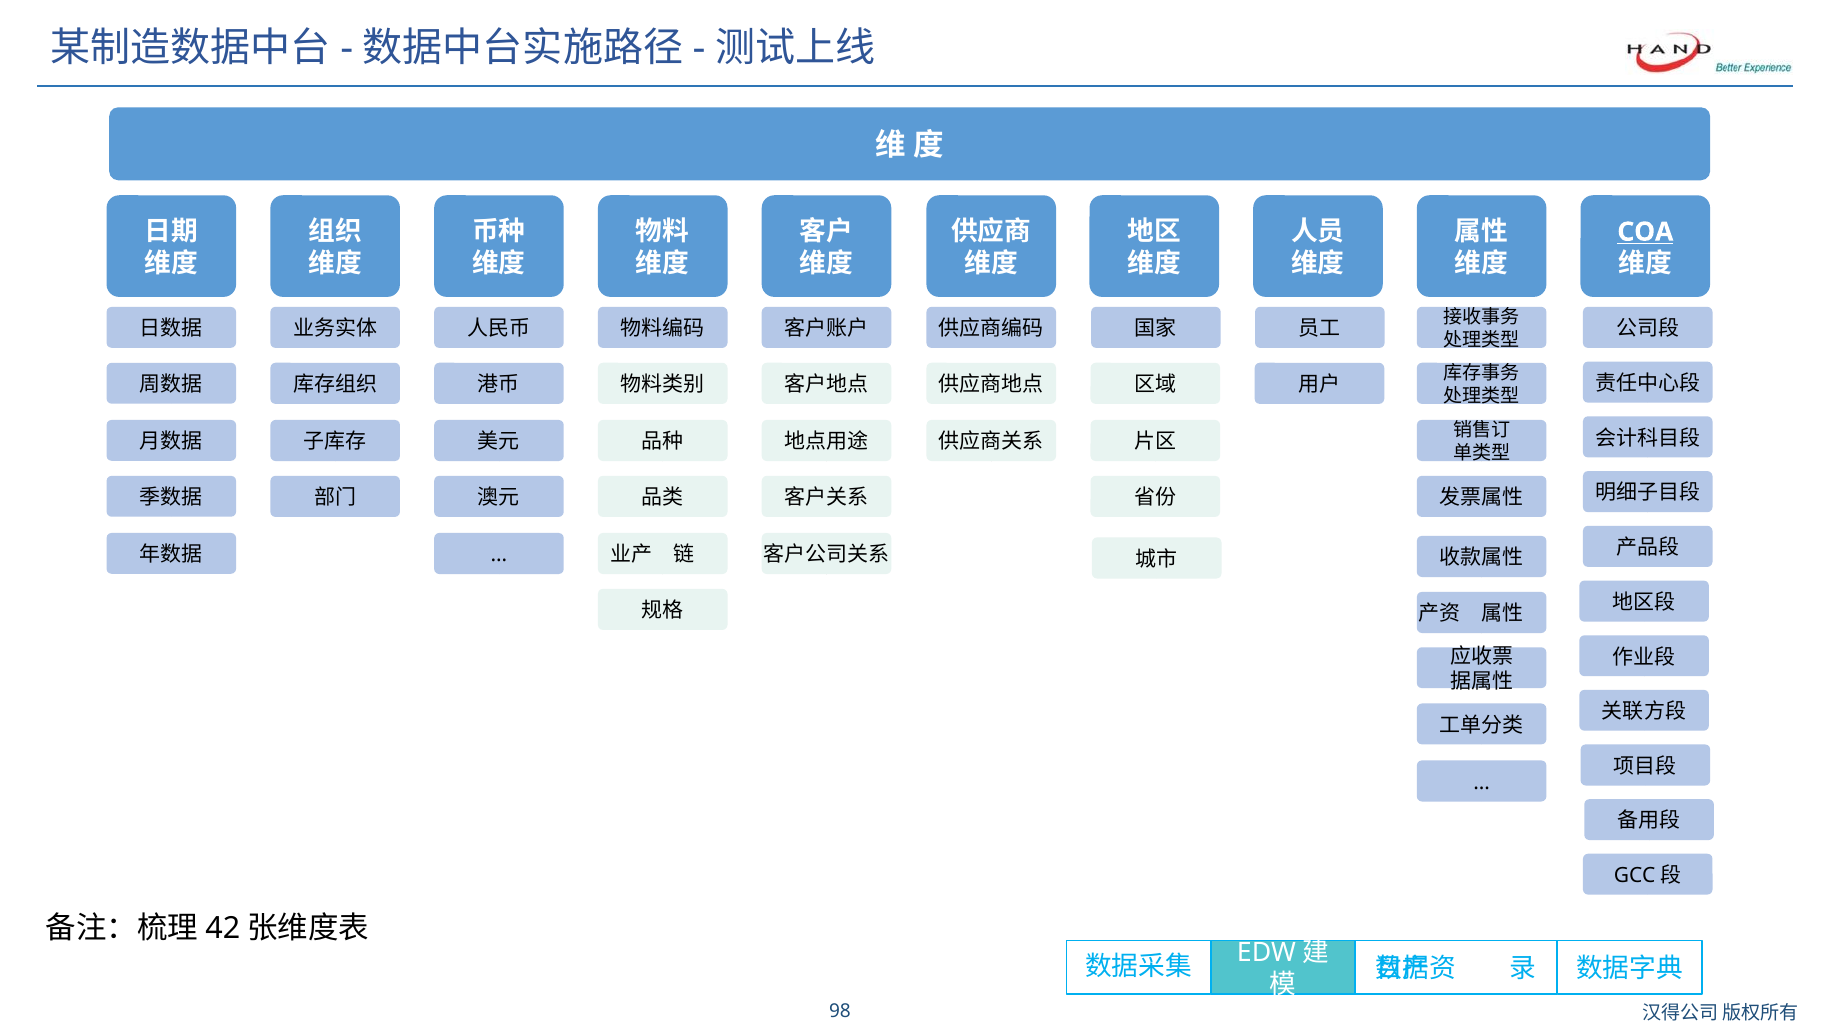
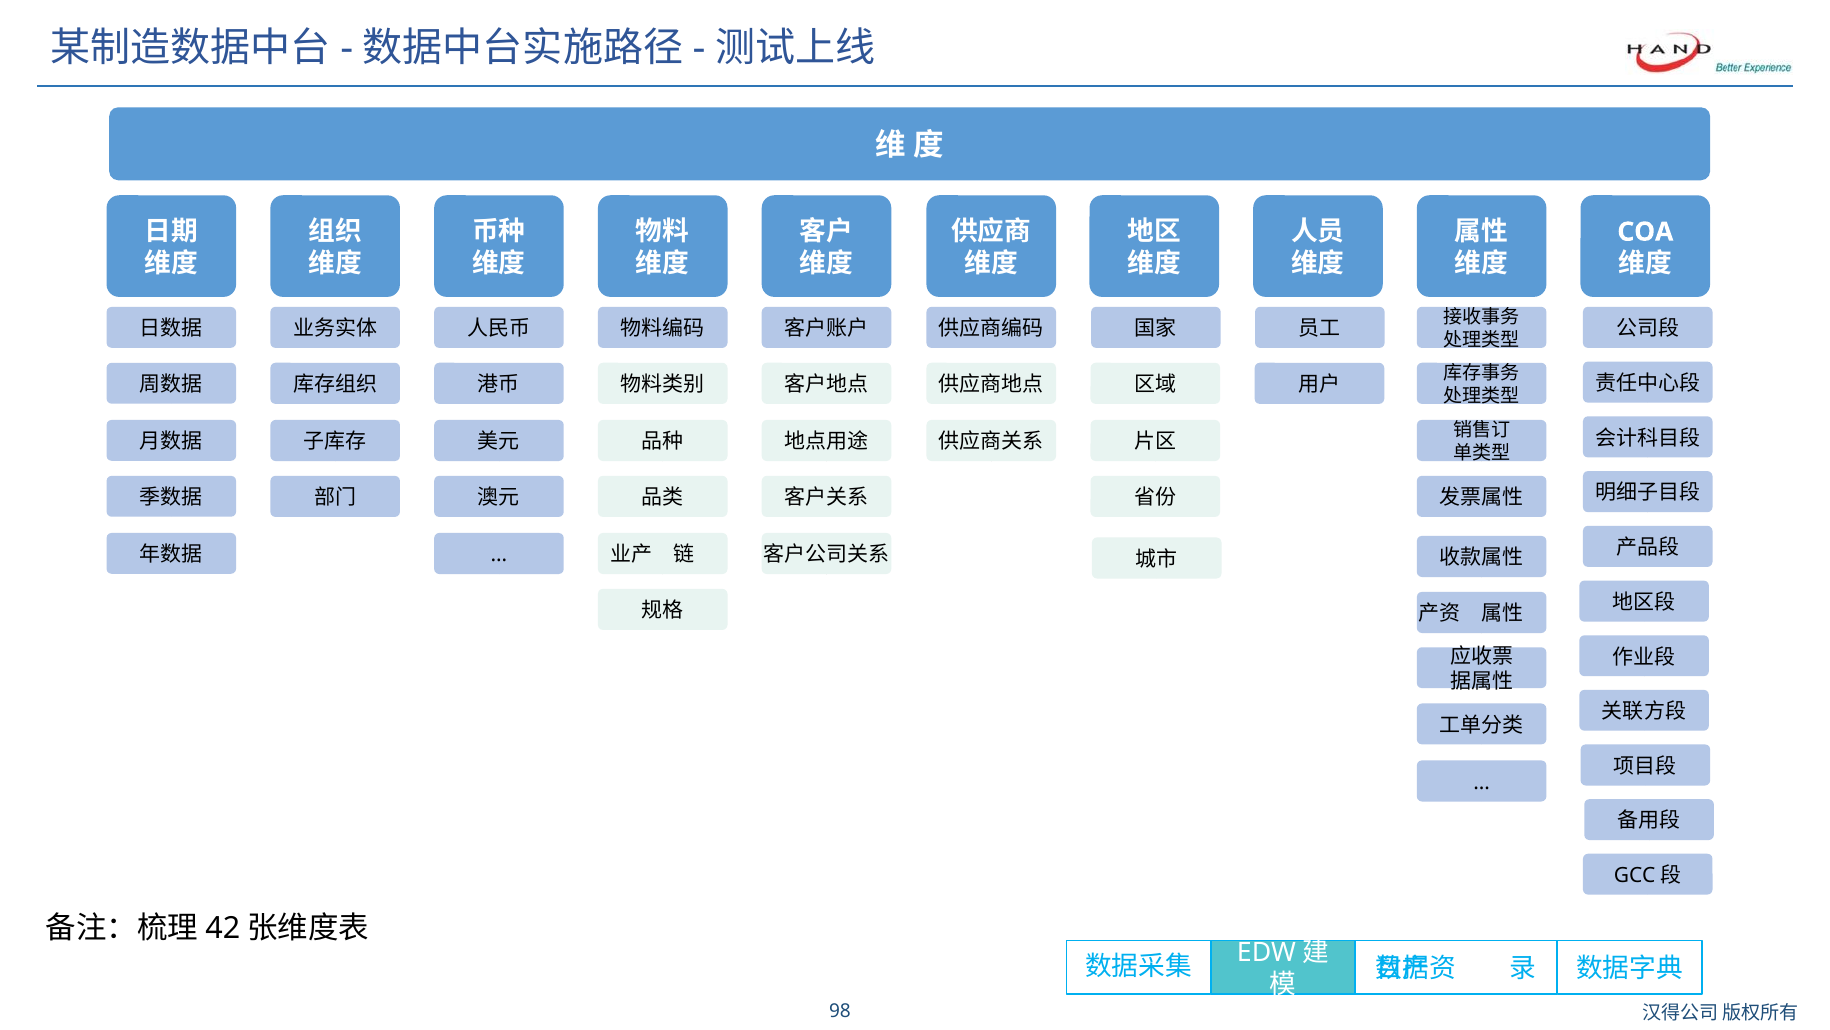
COA underline: present -> none
